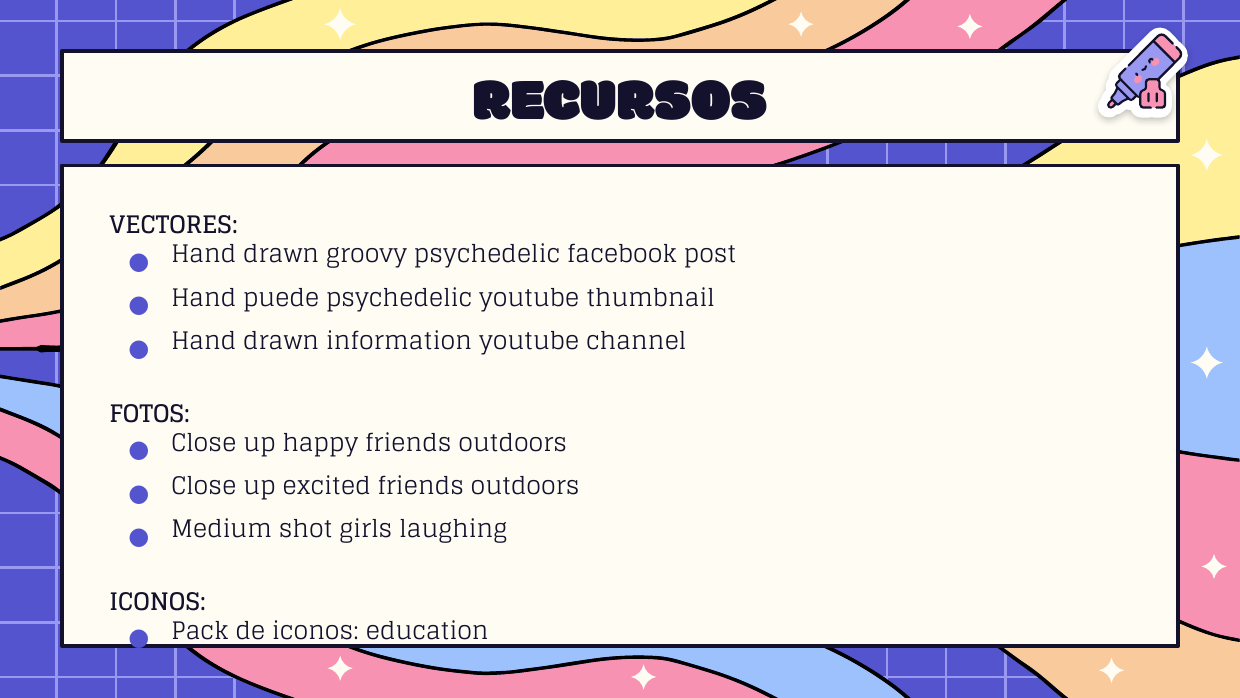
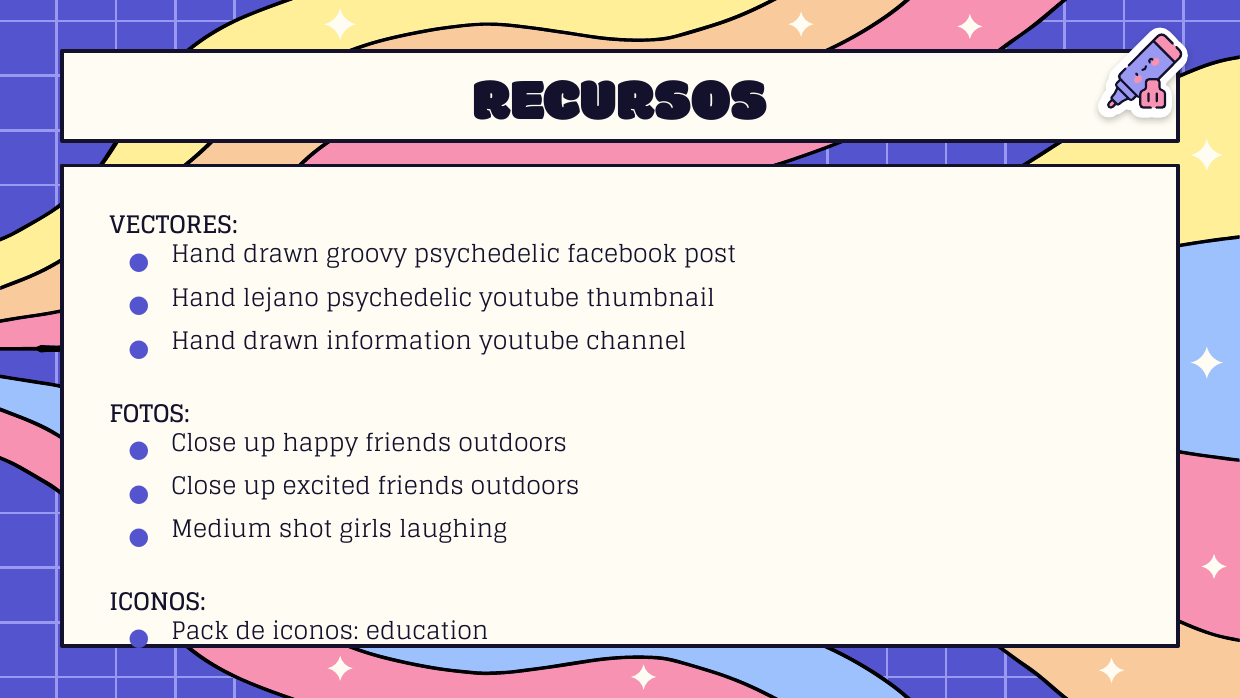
puede: puede -> lejano
